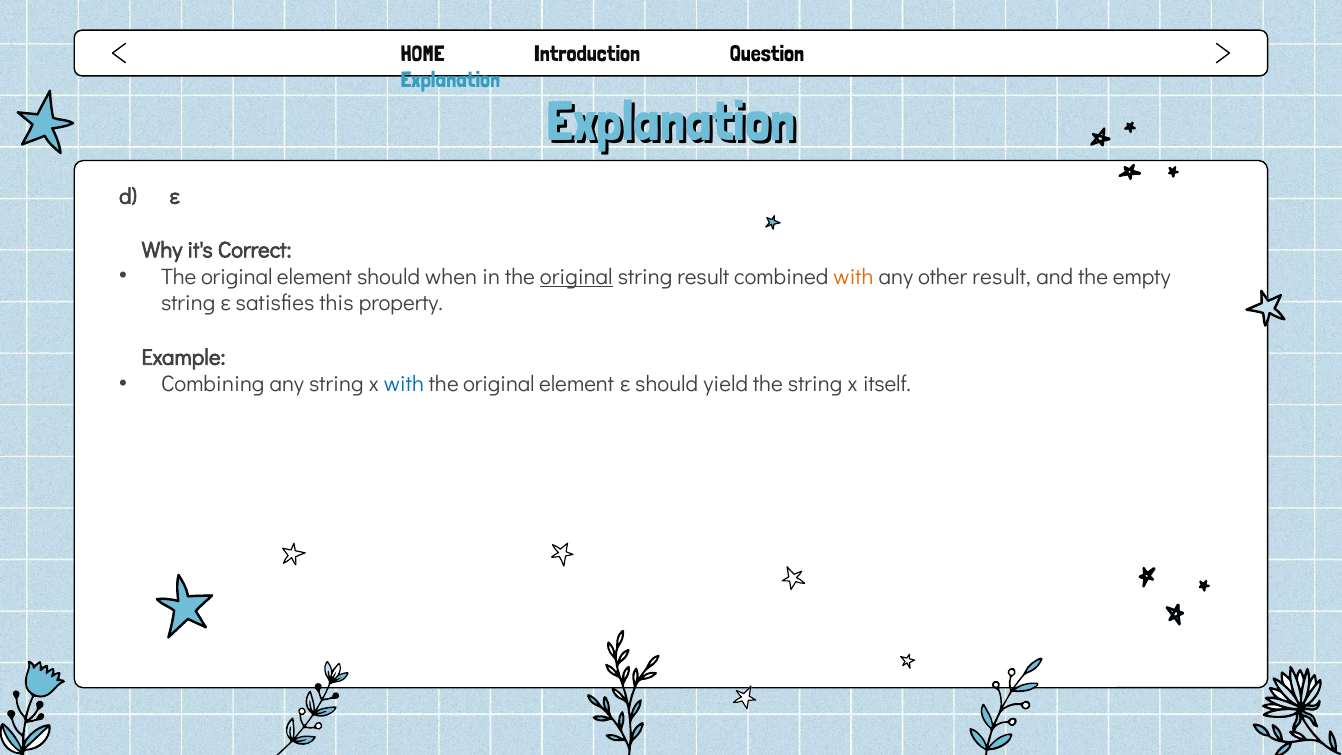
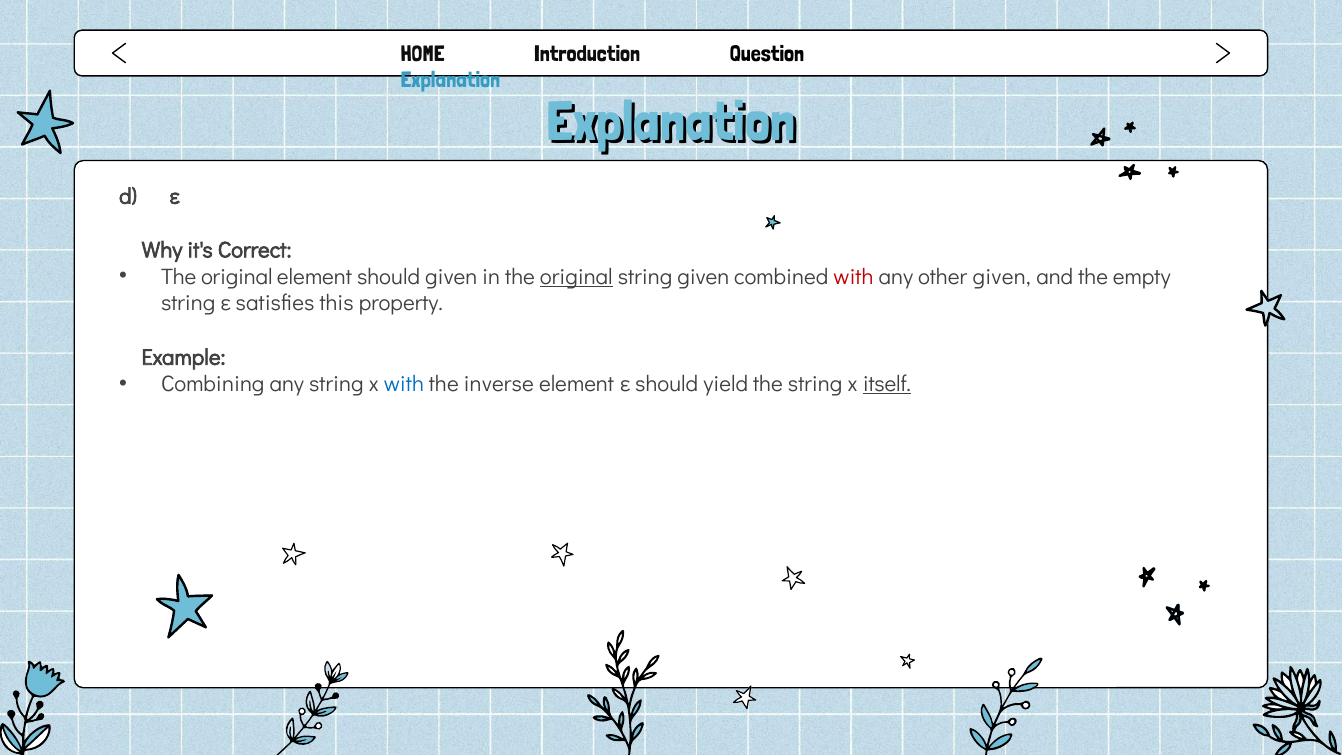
should when: when -> given
string result: result -> given
with at (854, 277) colour: orange -> red
other result: result -> given
original at (499, 384): original -> inverse
itself underline: none -> present
